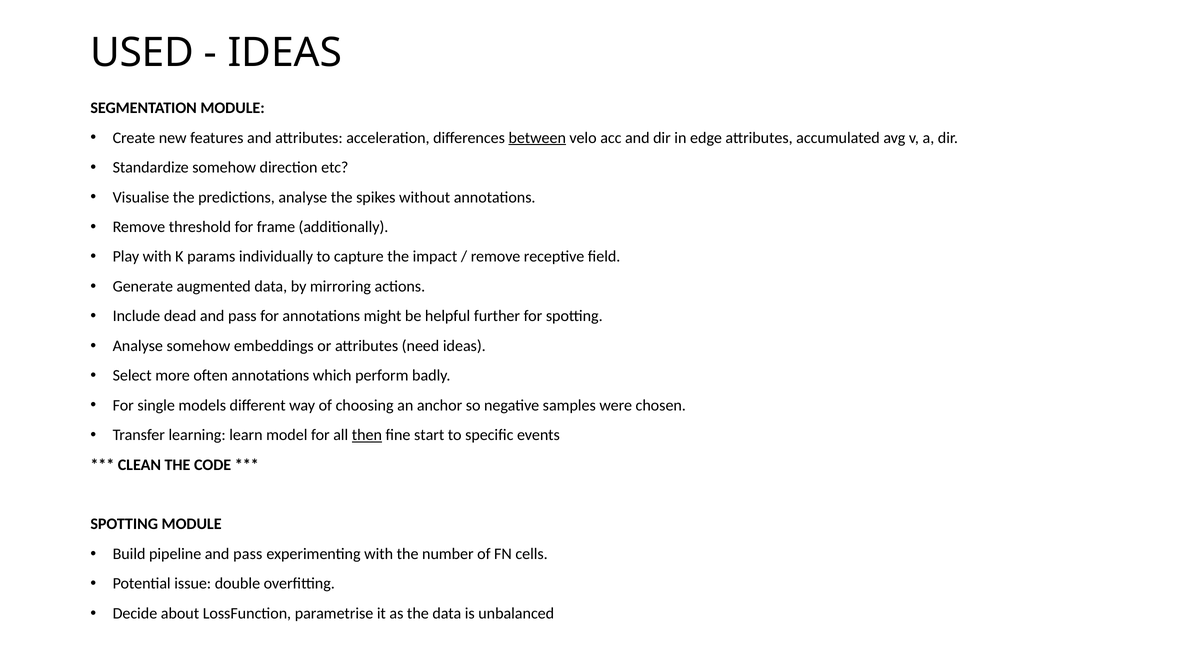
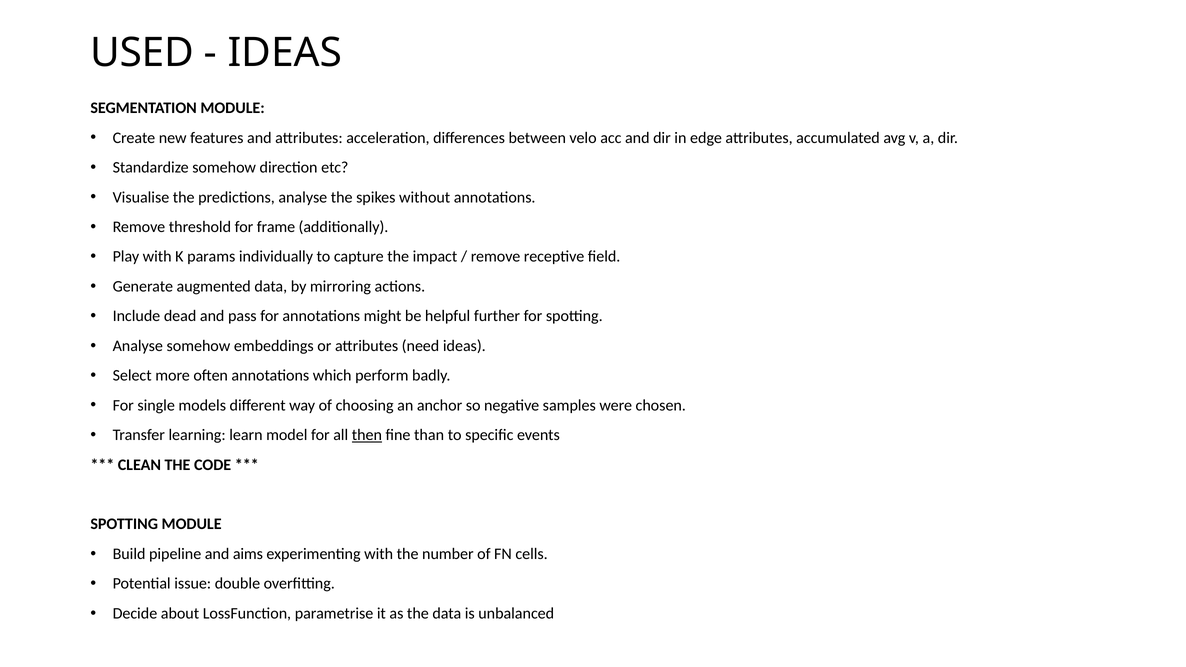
between underline: present -> none
start: start -> than
pipeline and pass: pass -> aims
